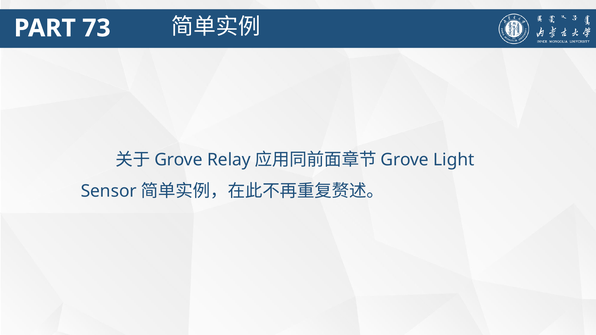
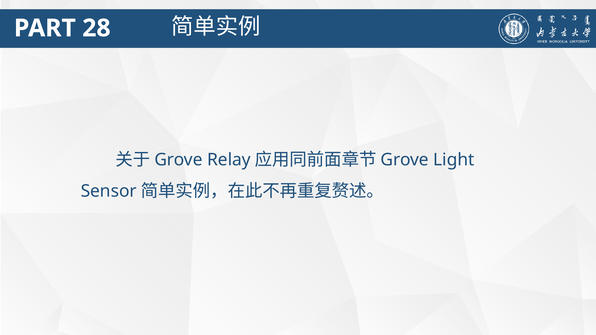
73: 73 -> 28
